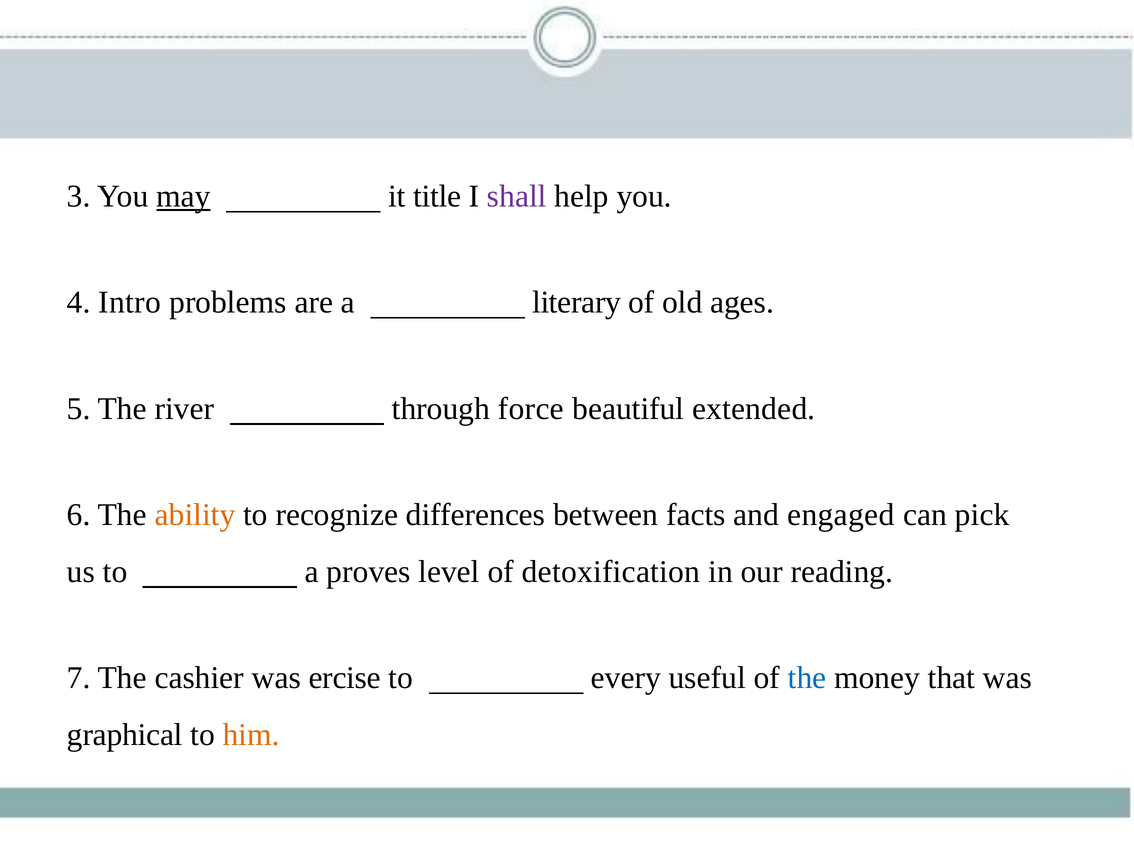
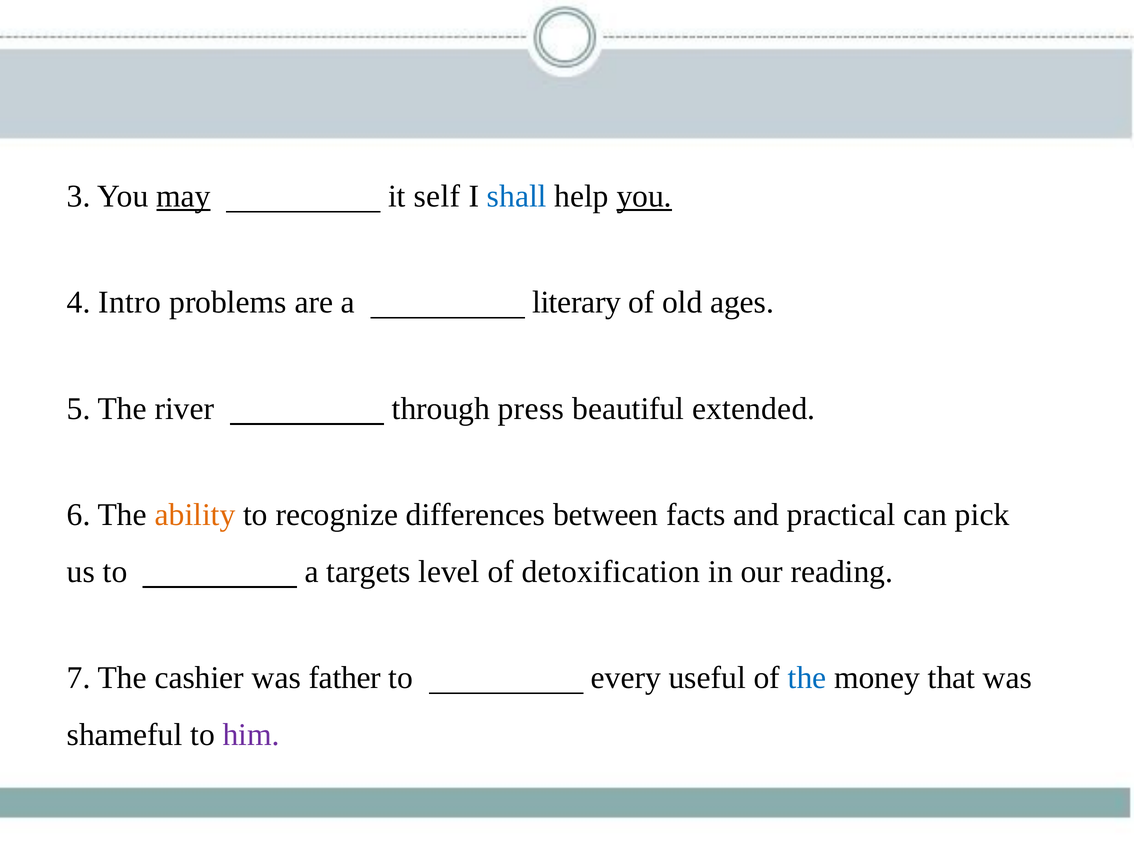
title: title -> self
shall colour: purple -> blue
you at (644, 196) underline: none -> present
force: force -> press
engaged: engaged -> practical
proves: proves -> targets
ercise: ercise -> father
graphical: graphical -> shameful
him colour: orange -> purple
